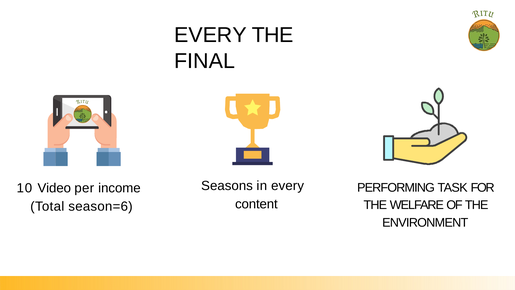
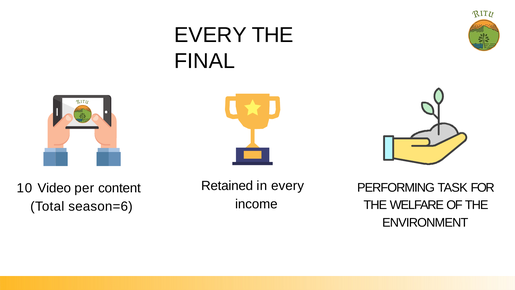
Seasons: Seasons -> Retained
income: income -> content
content: content -> income
